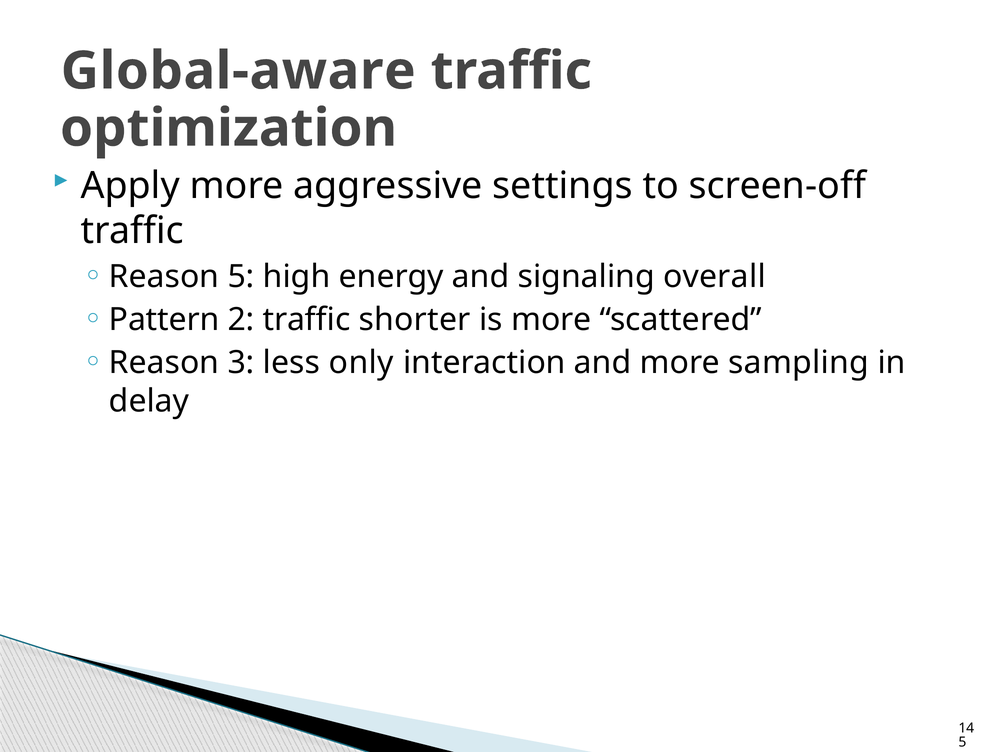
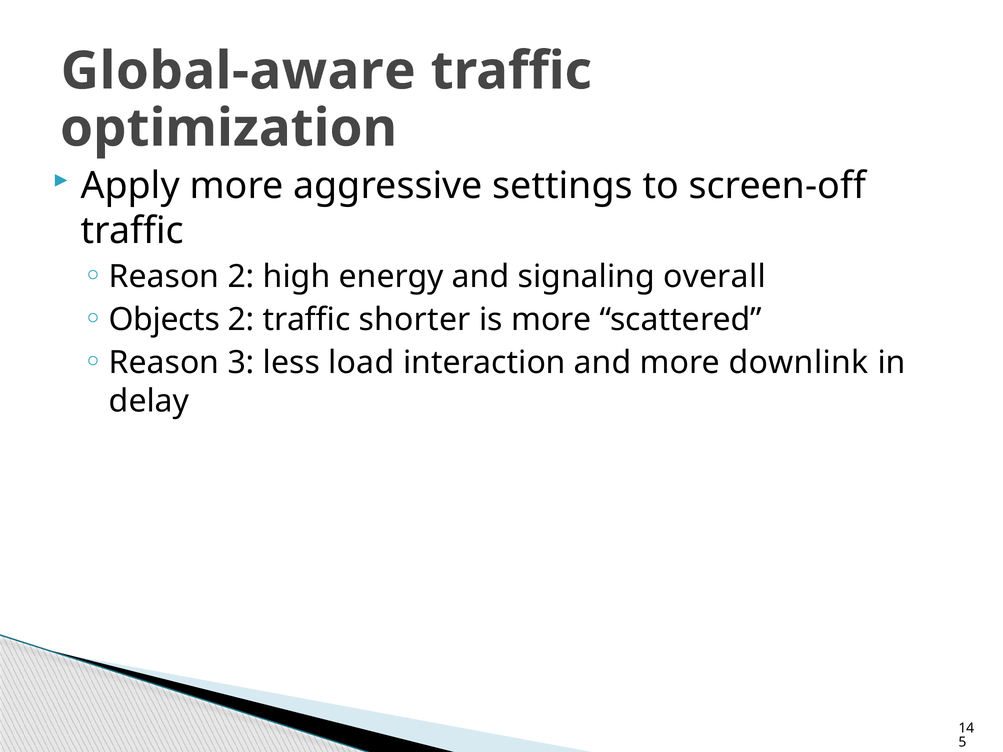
Reason 5: 5 -> 2
Pattern: Pattern -> Objects
only: only -> load
sampling: sampling -> downlink
